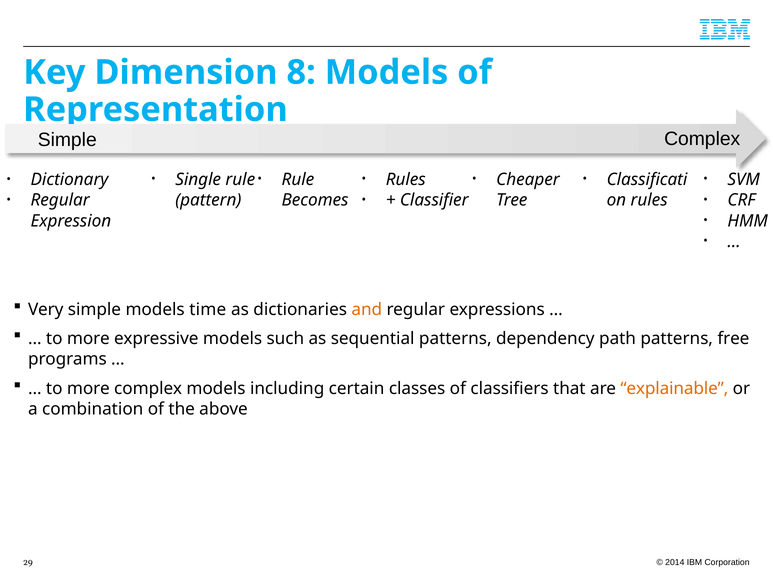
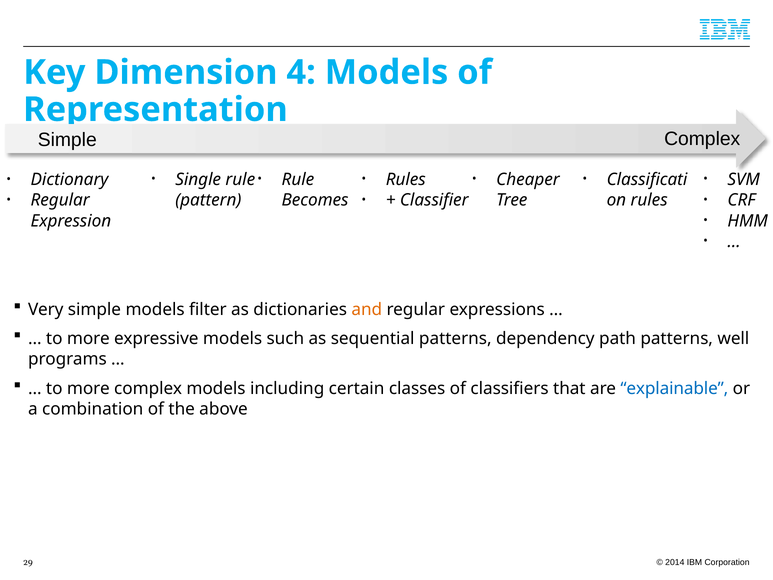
8: 8 -> 4
time: time -> filter
free: free -> well
explainable colour: orange -> blue
